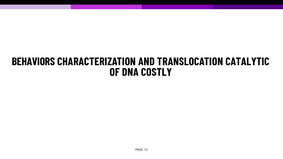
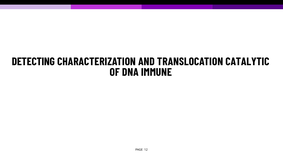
BEHAVIORS: BEHAVIORS -> DETECTING
COSTLY: COSTLY -> IMMUNE
